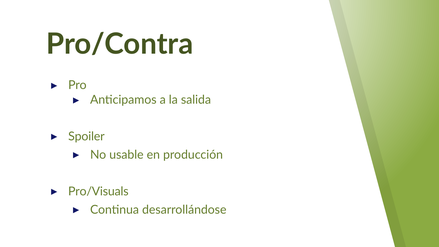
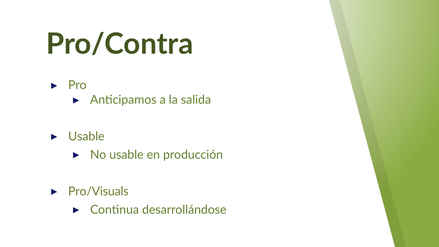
Spoiler at (86, 136): Spoiler -> Usable
